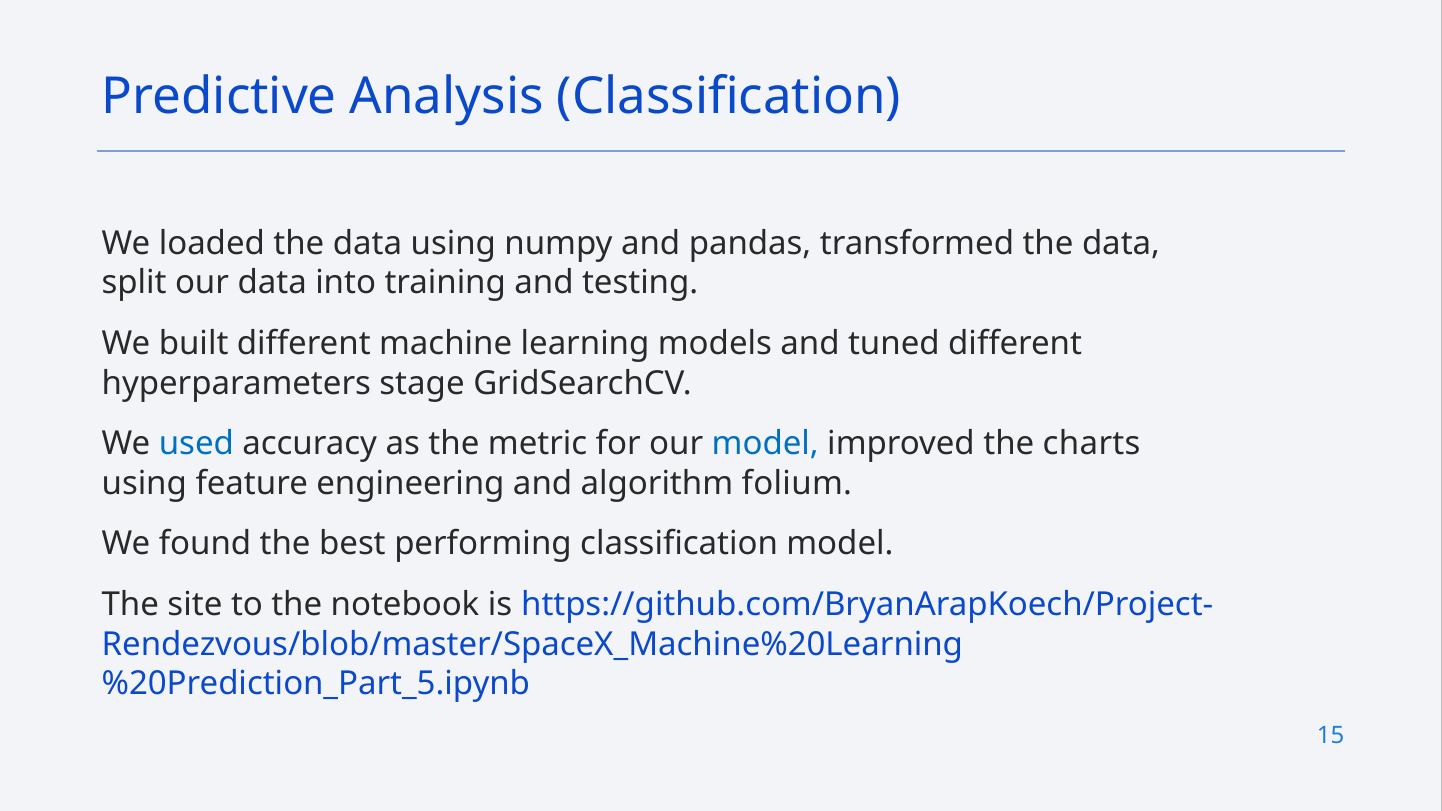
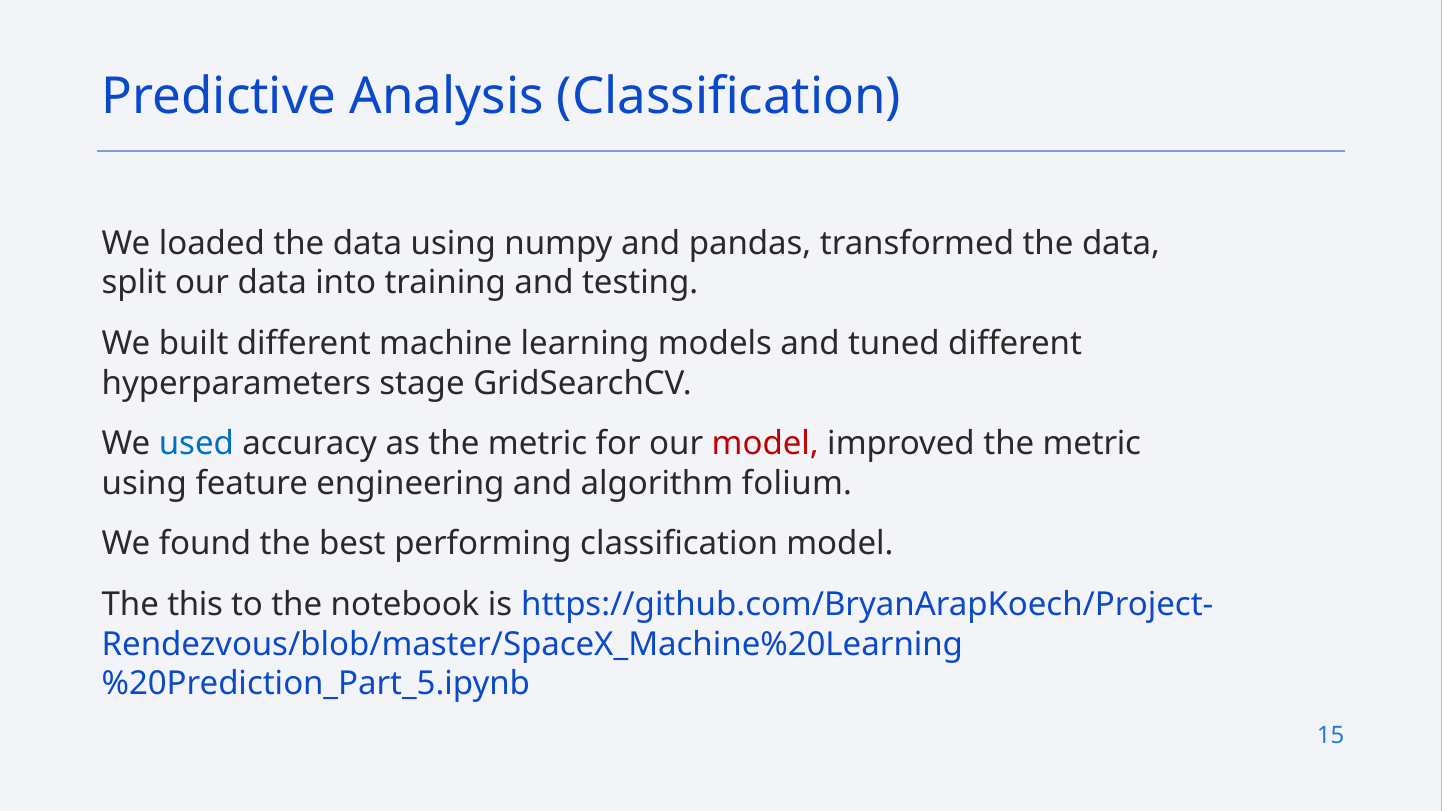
model at (765, 444) colour: blue -> red
improved the charts: charts -> metric
site: site -> this
